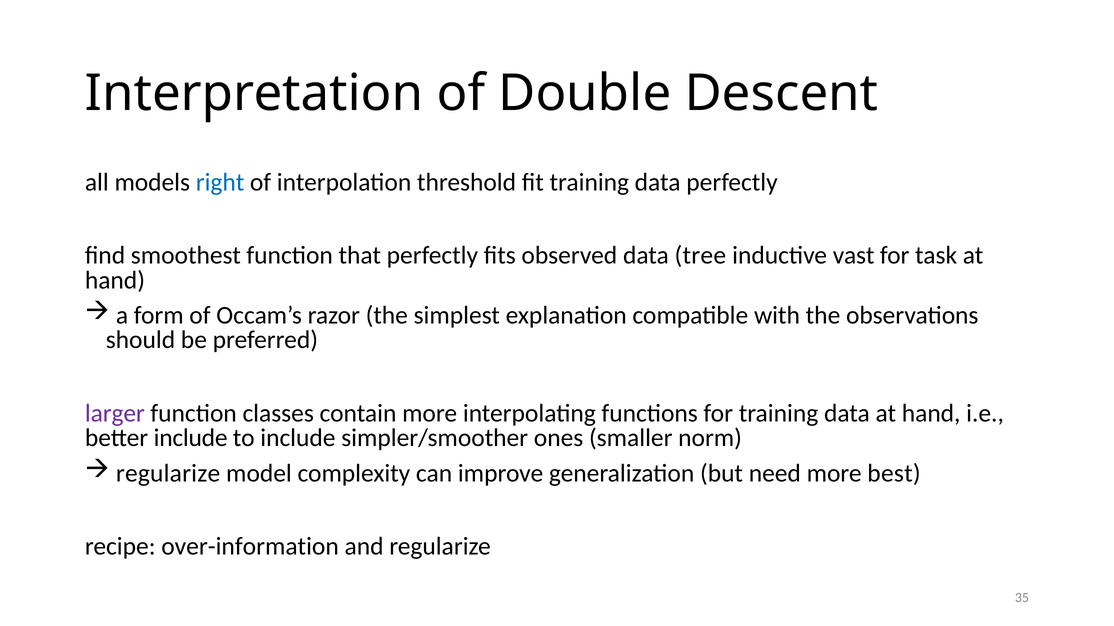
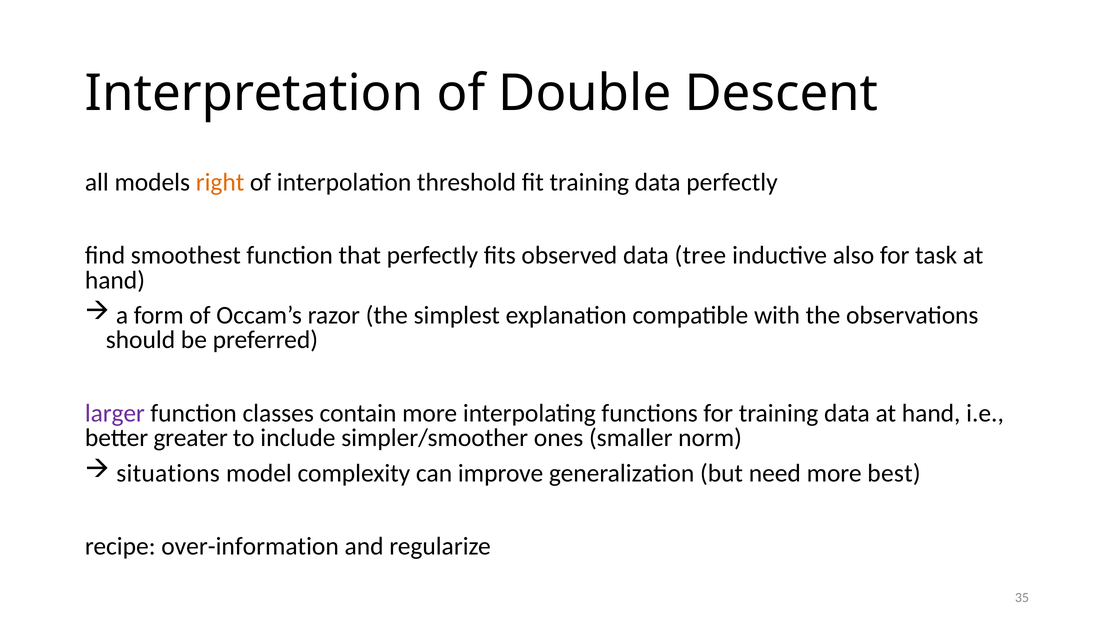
right colour: blue -> orange
vast: vast -> also
better include: include -> greater
regularize at (168, 474): regularize -> situations
